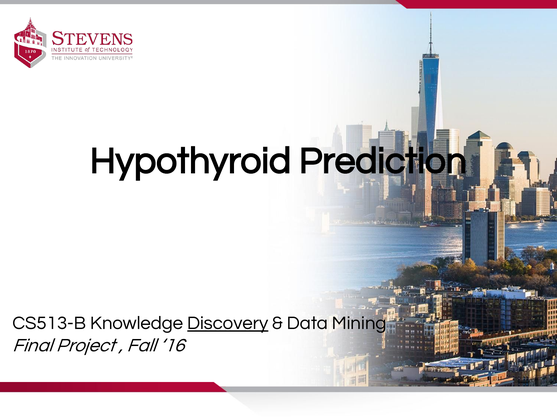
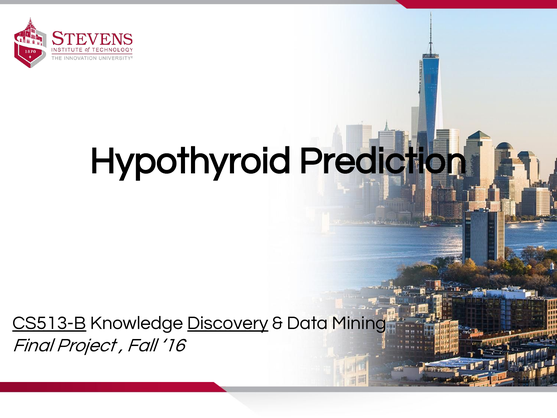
CS513-B underline: none -> present
